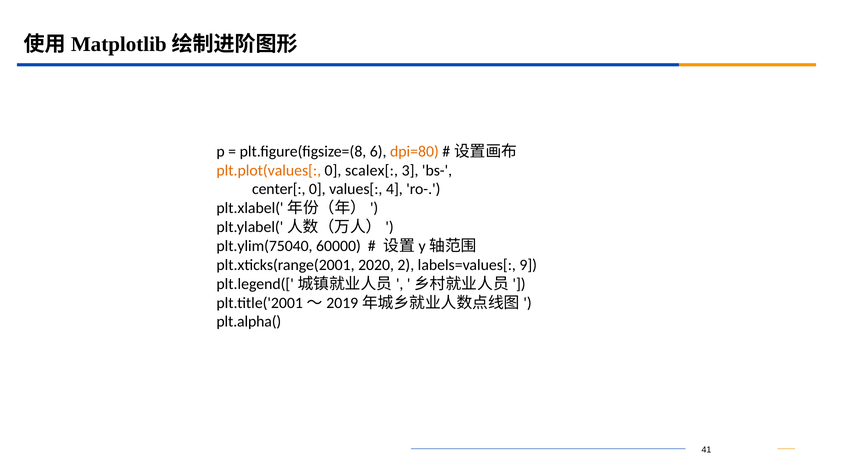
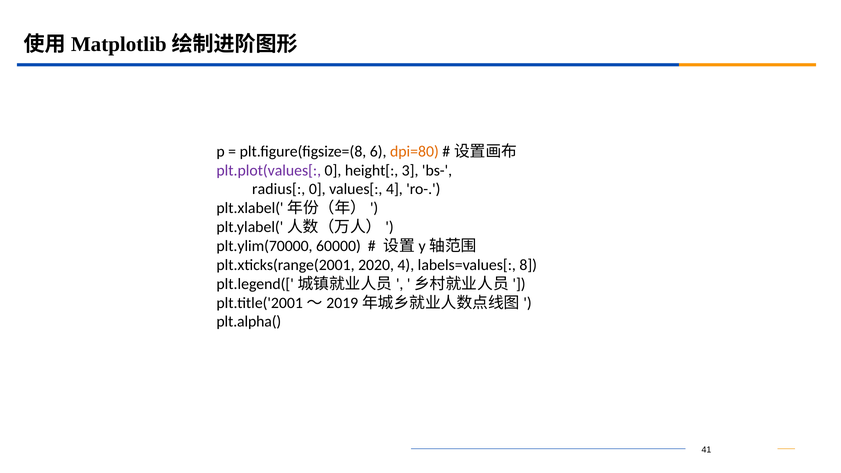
plt.plot(values[ colour: orange -> purple
scalex[: scalex[ -> height[
center[: center[ -> radius[
plt.ylim(75040: plt.ylim(75040 -> plt.ylim(70000
2020 2: 2 -> 4
9: 9 -> 8
